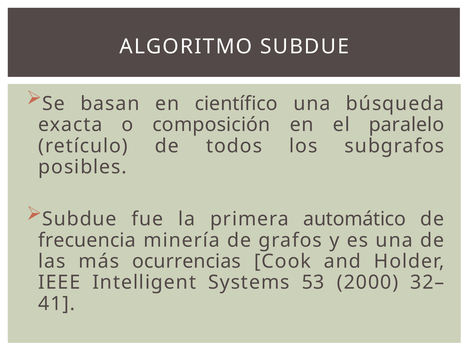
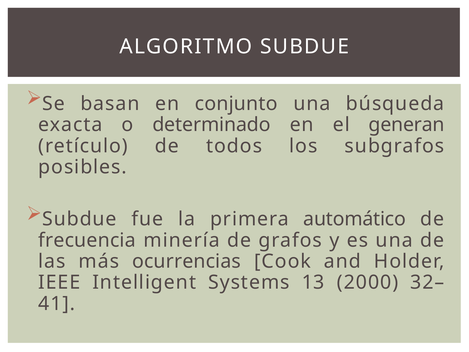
científico: científico -> conjunto
composición: composición -> determinado
paralelo: paralelo -> generan
53: 53 -> 13
